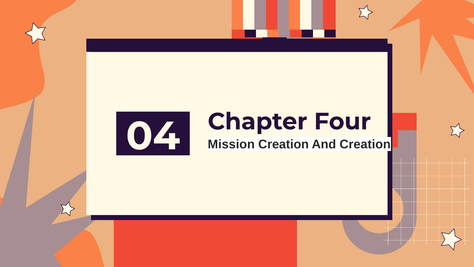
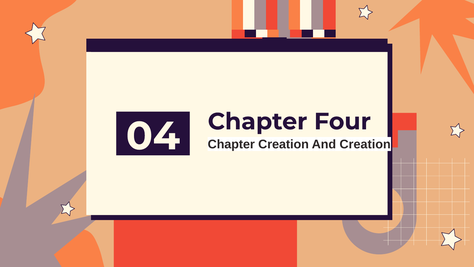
04 Mission: Mission -> Chapter
